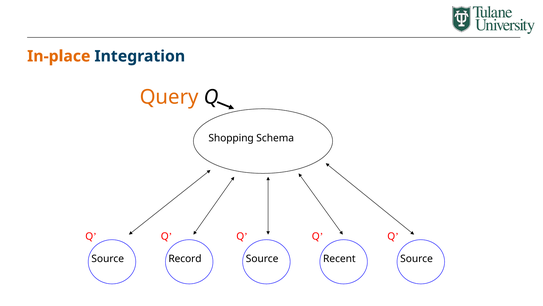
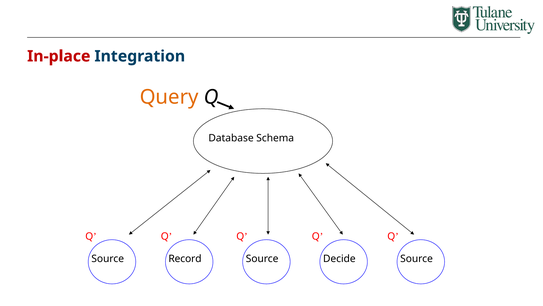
In-place colour: orange -> red
Shopping: Shopping -> Database
Recent: Recent -> Decide
